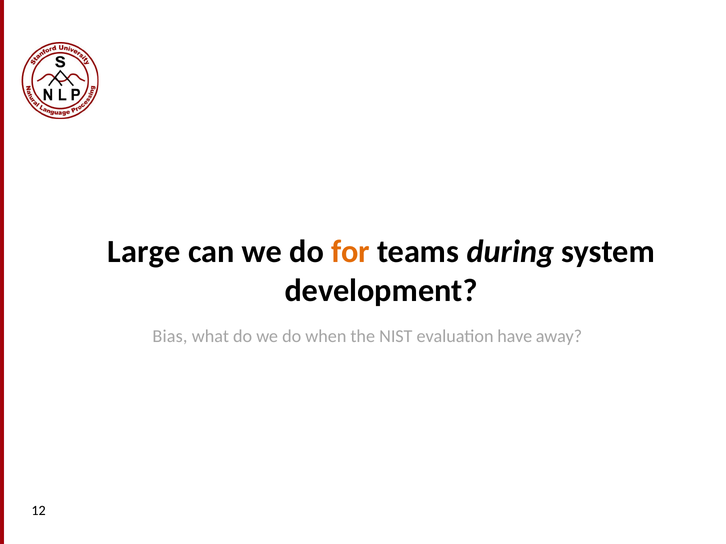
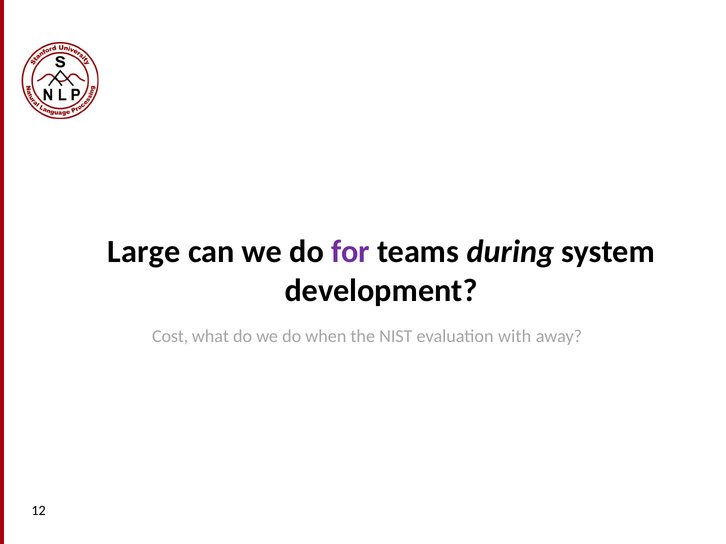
for colour: orange -> purple
Bias: Bias -> Cost
have: have -> with
